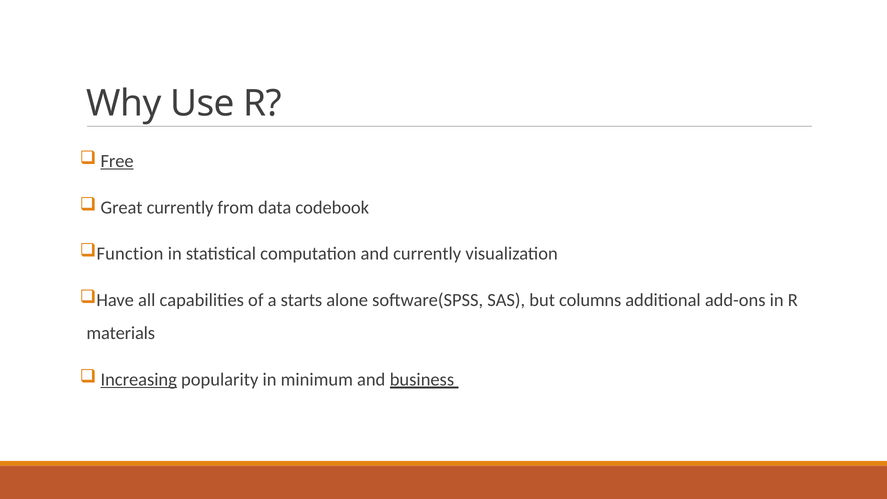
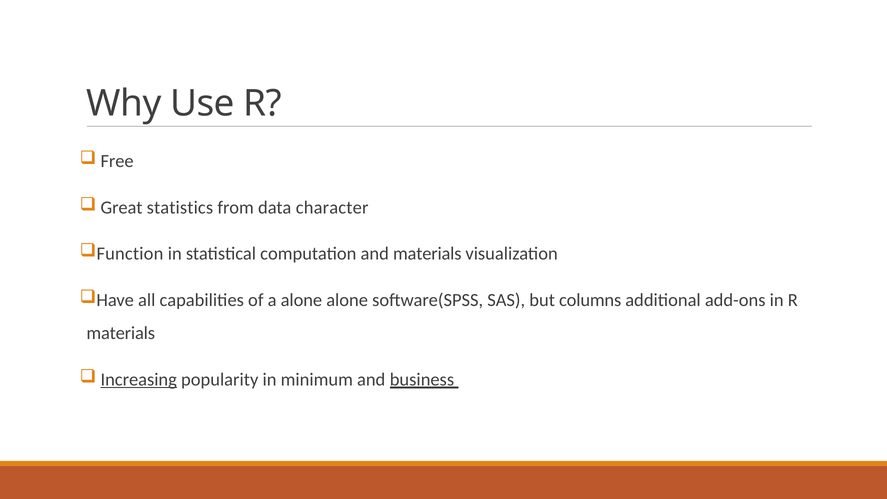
Free underline: present -> none
Great currently: currently -> statistics
codebook: codebook -> character
and currently: currently -> materials
a starts: starts -> alone
